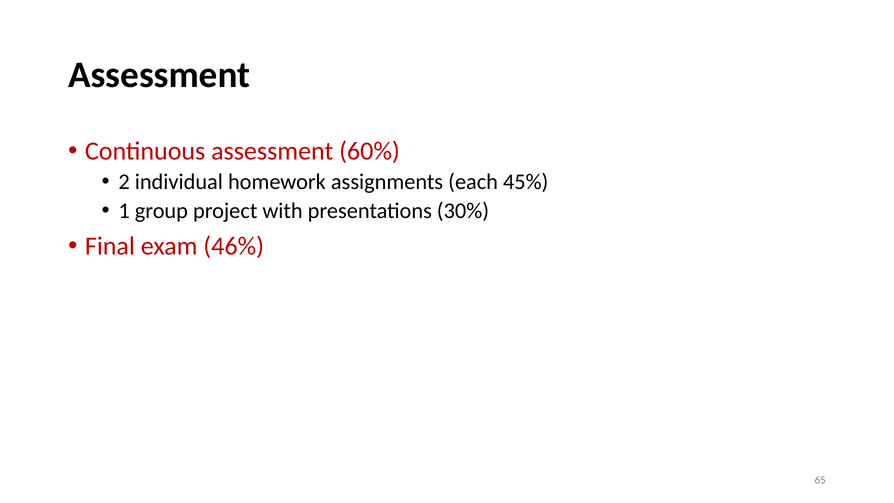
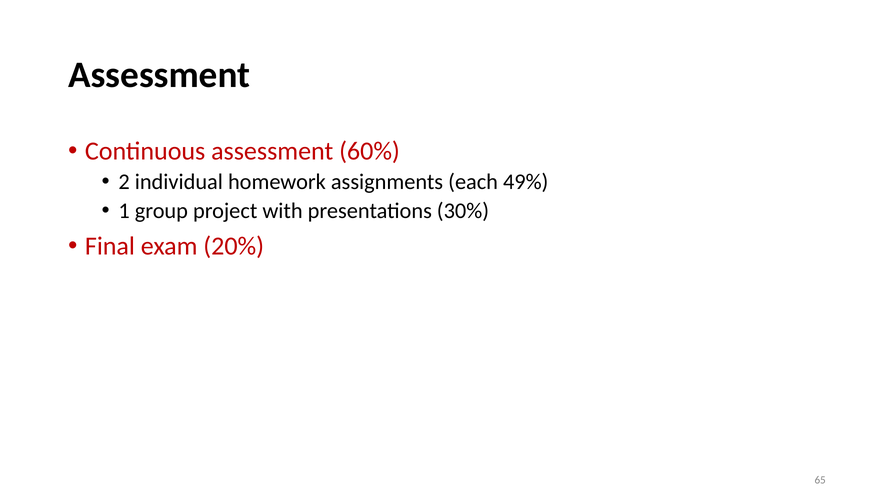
45%: 45% -> 49%
46%: 46% -> 20%
